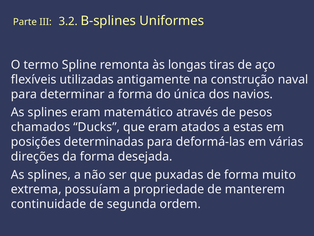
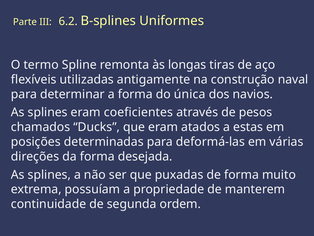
3.2: 3.2 -> 6.2
matemático: matemático -> coeficientes
